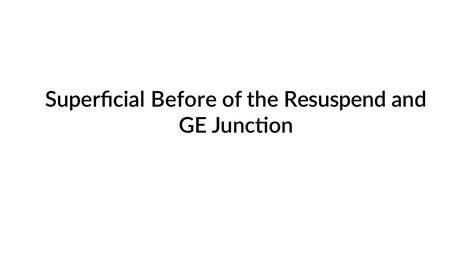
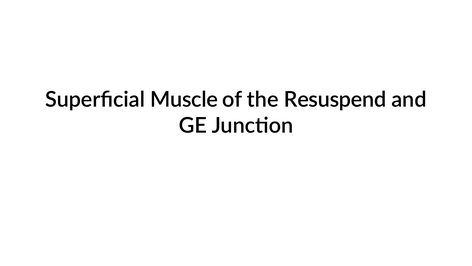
Before: Before -> Muscle
